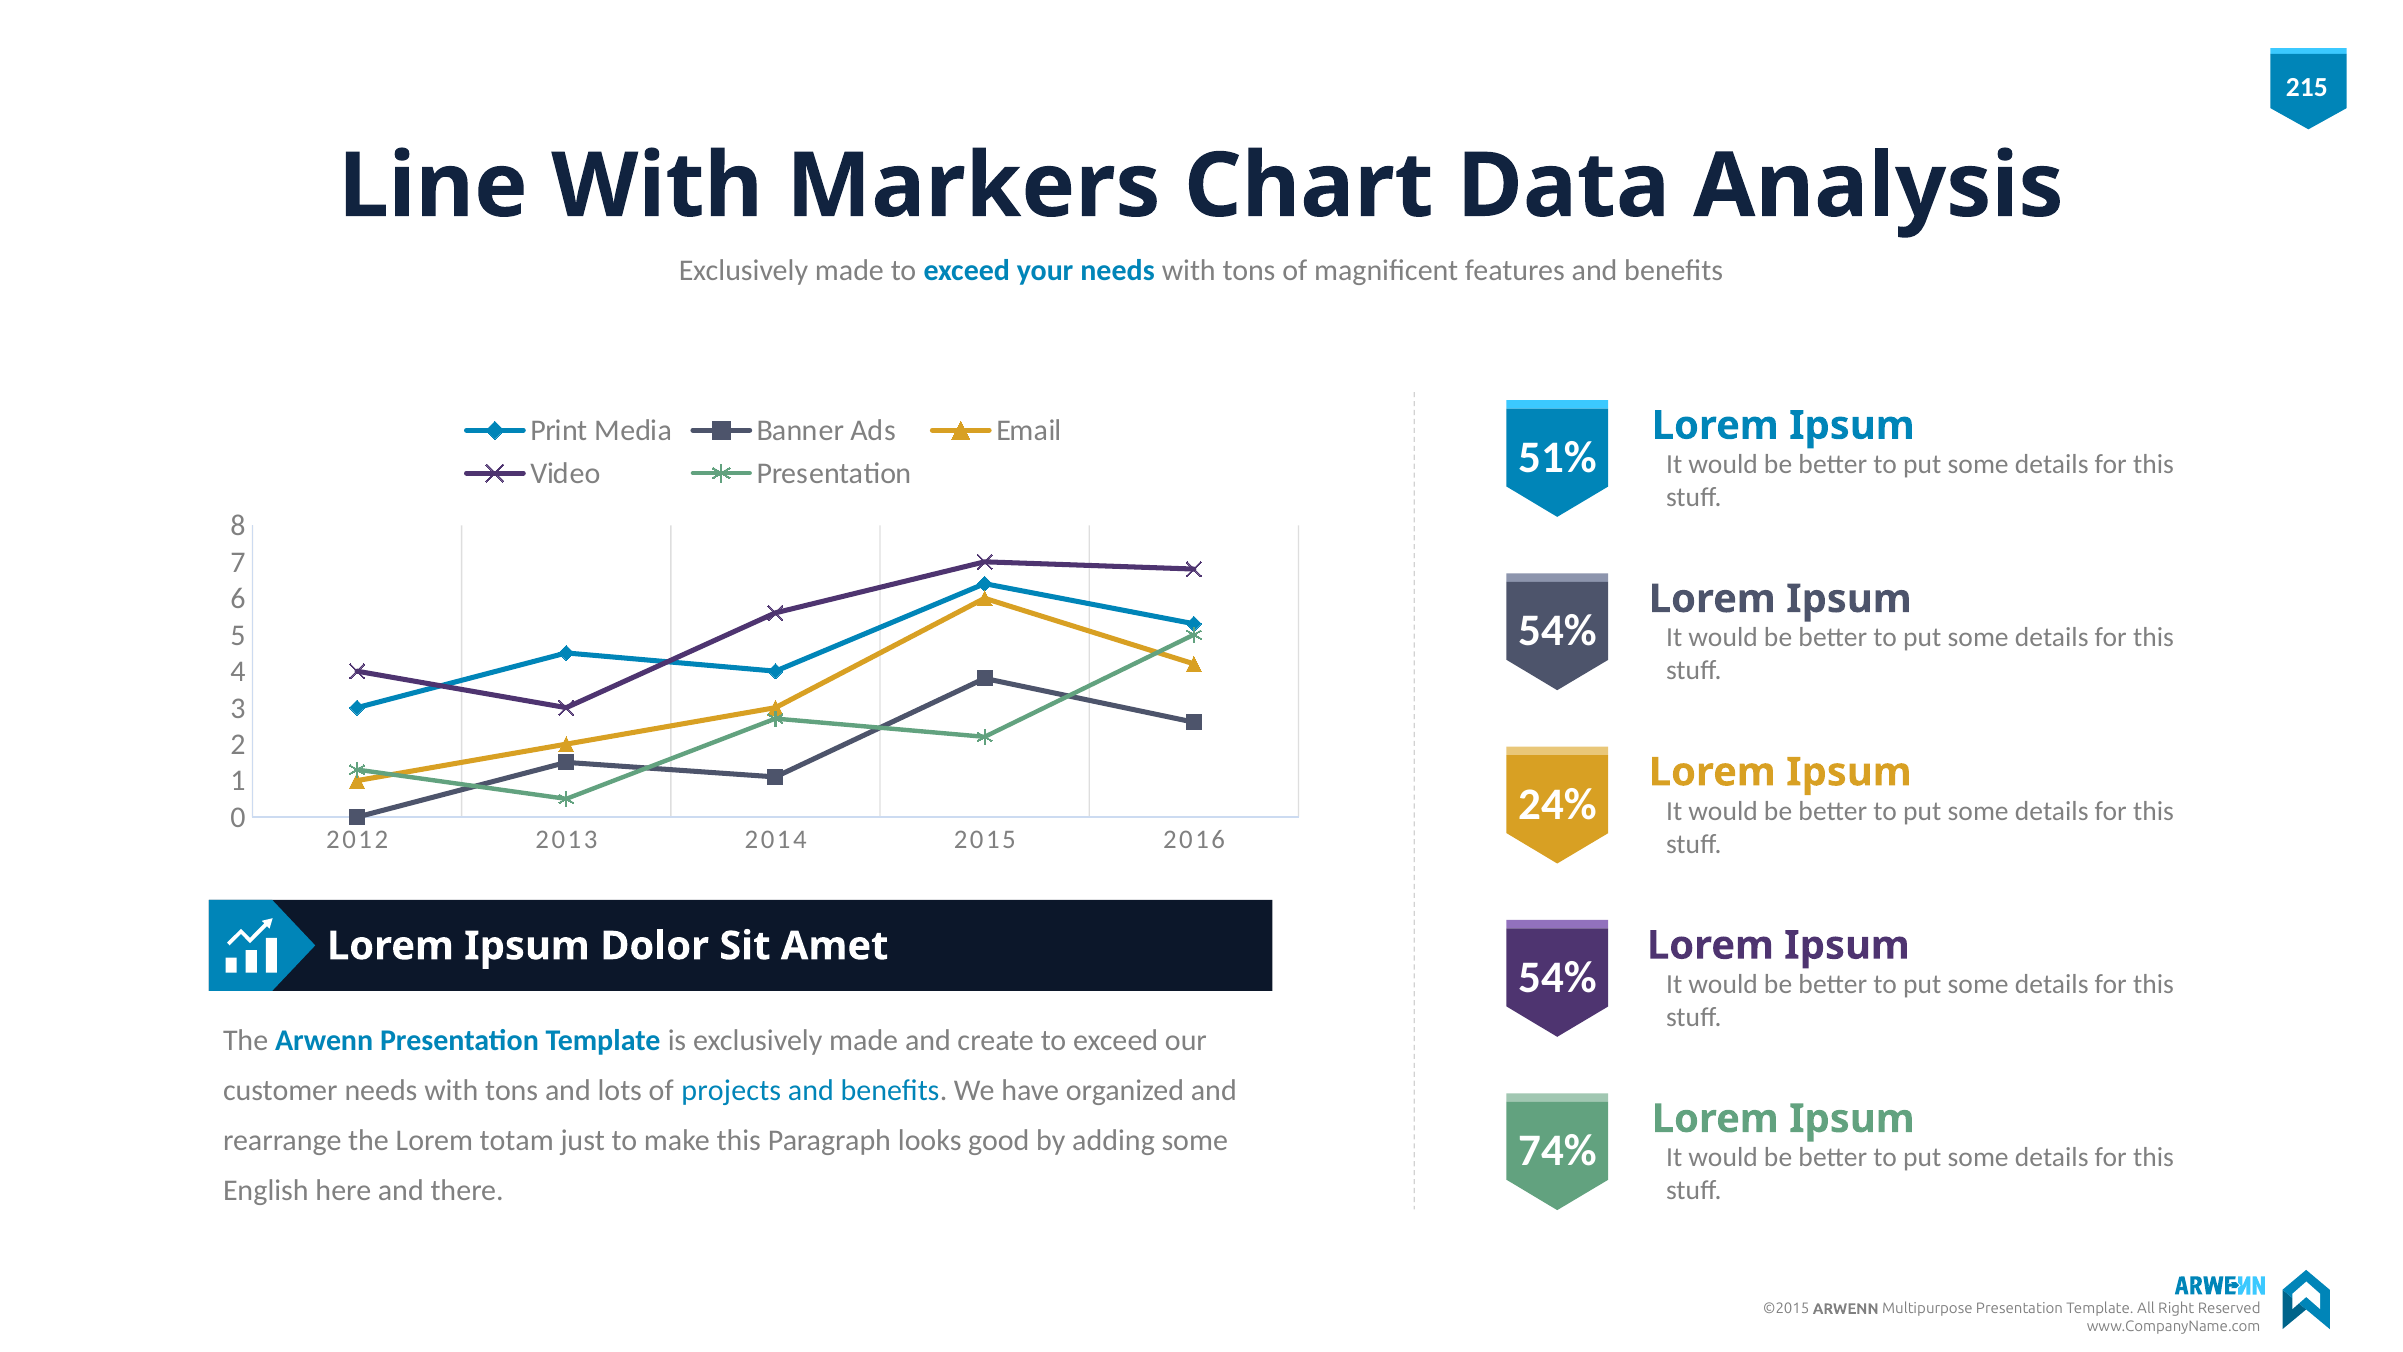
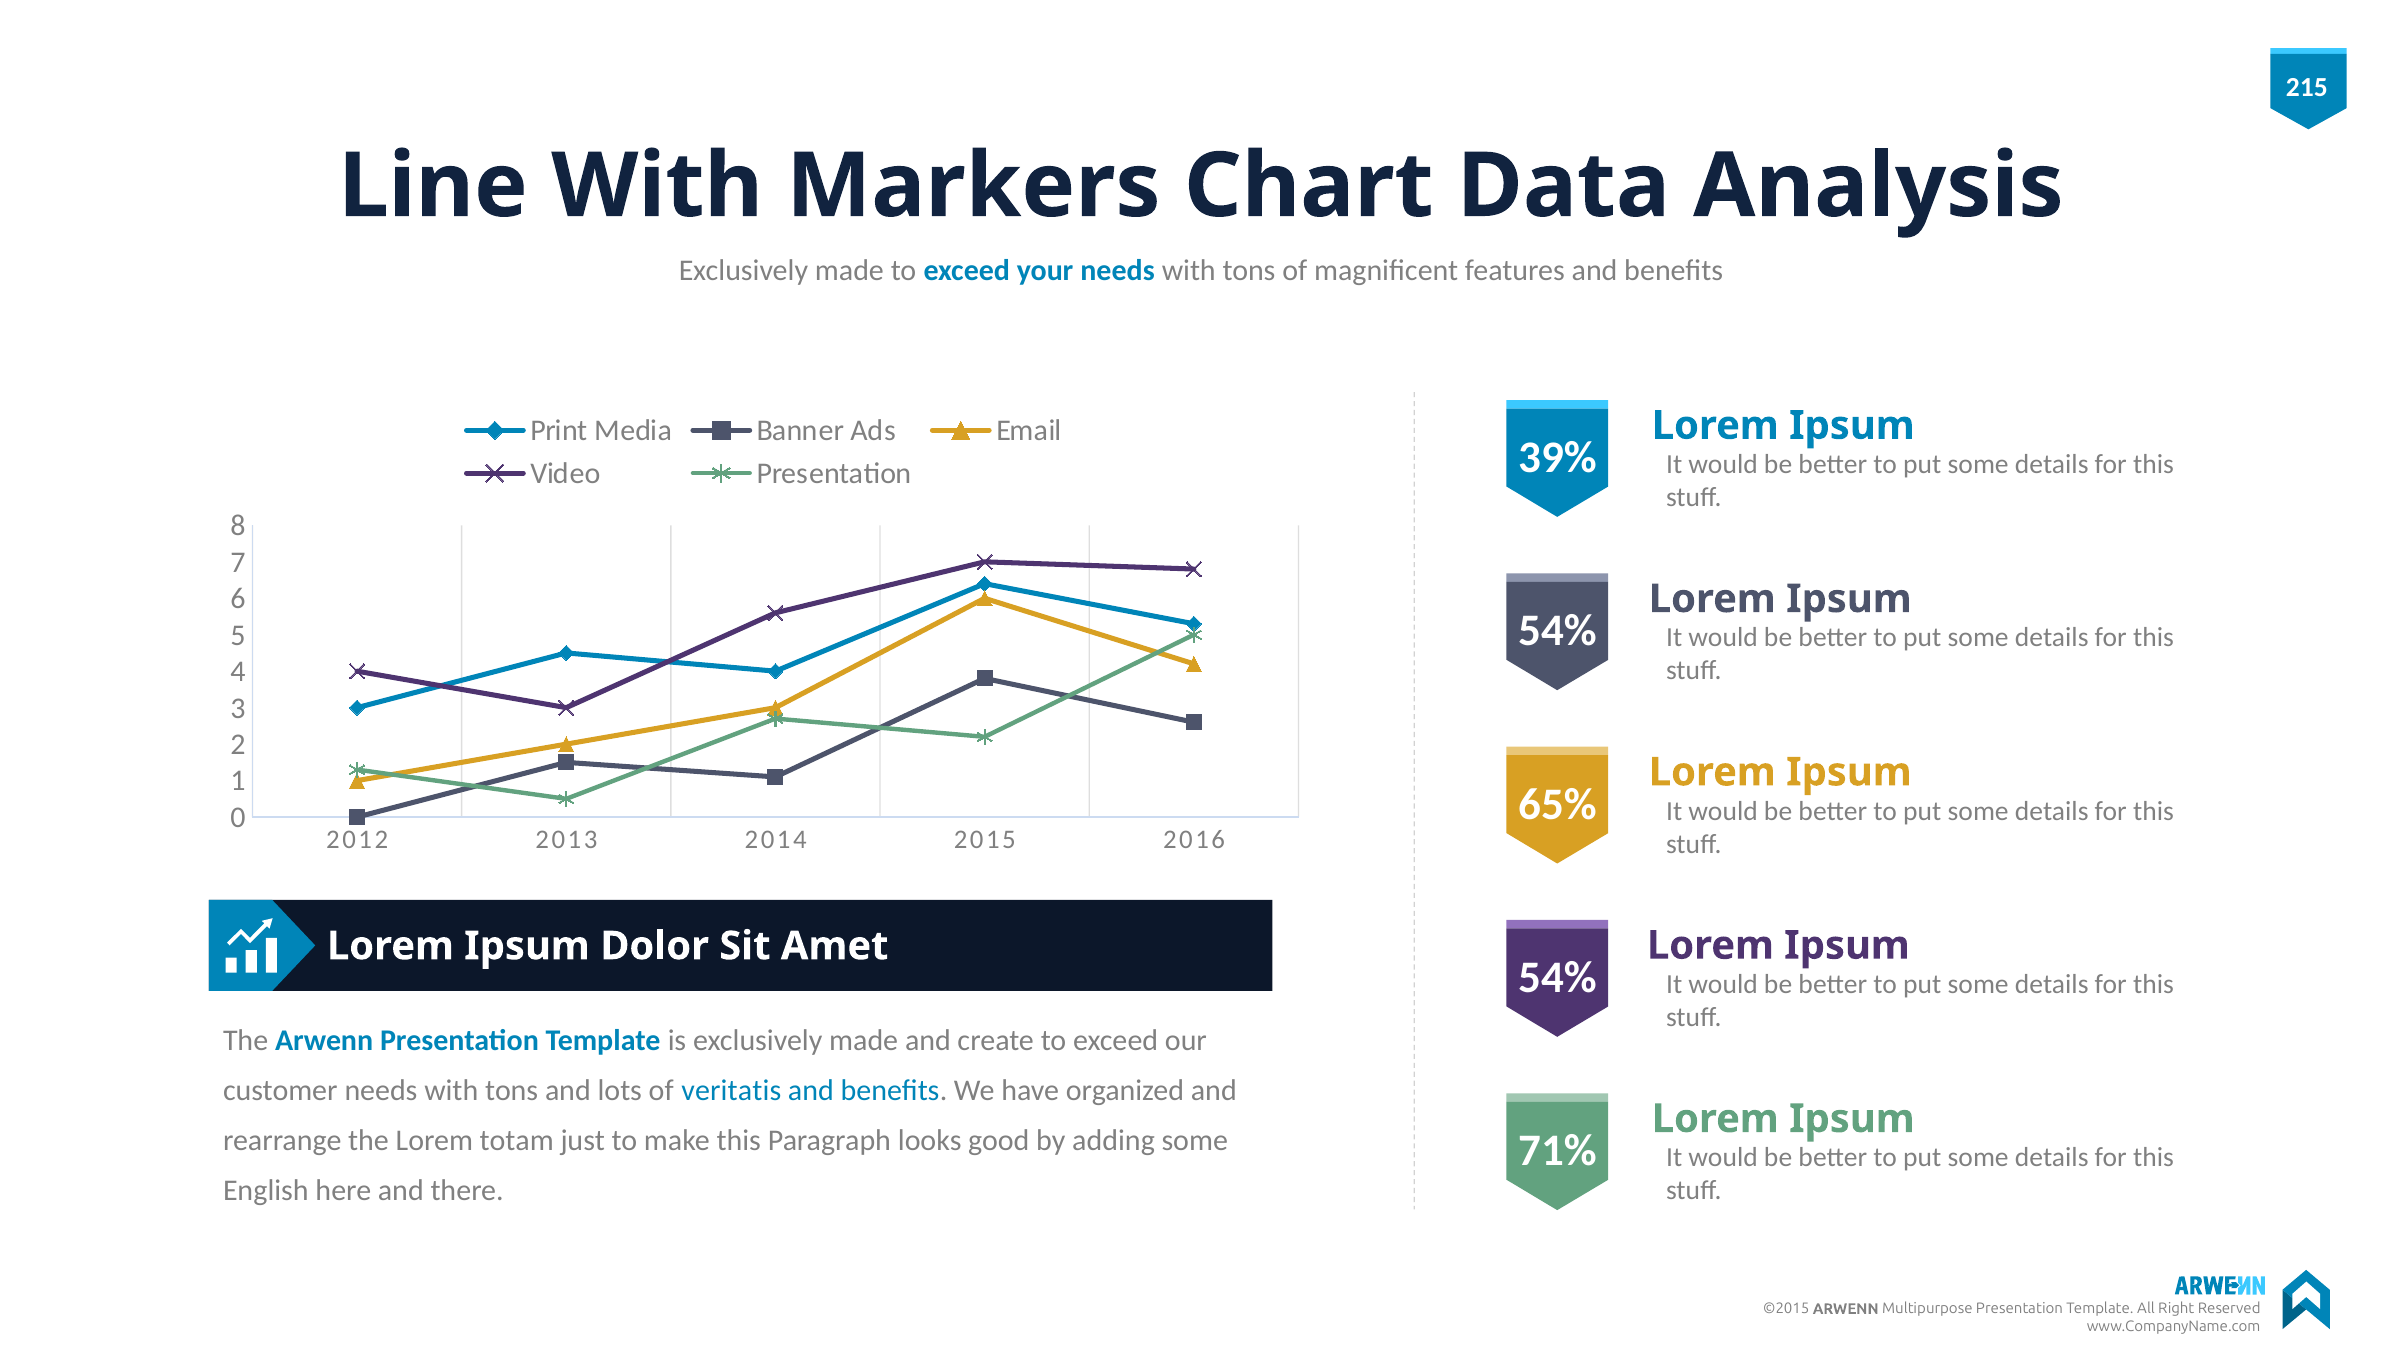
51%: 51% -> 39%
24%: 24% -> 65%
projects: projects -> veritatis
74%: 74% -> 71%
